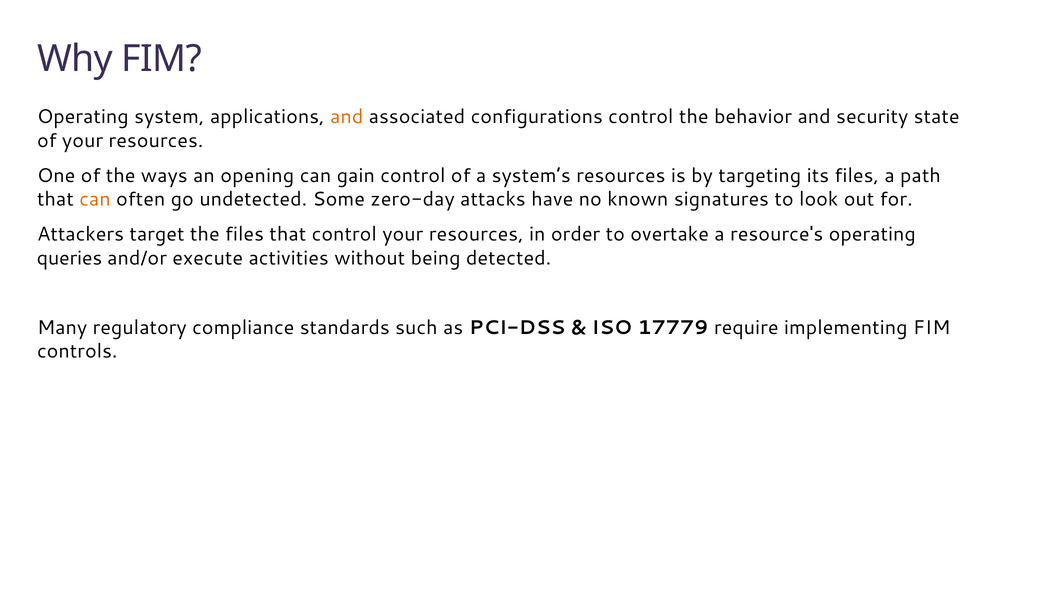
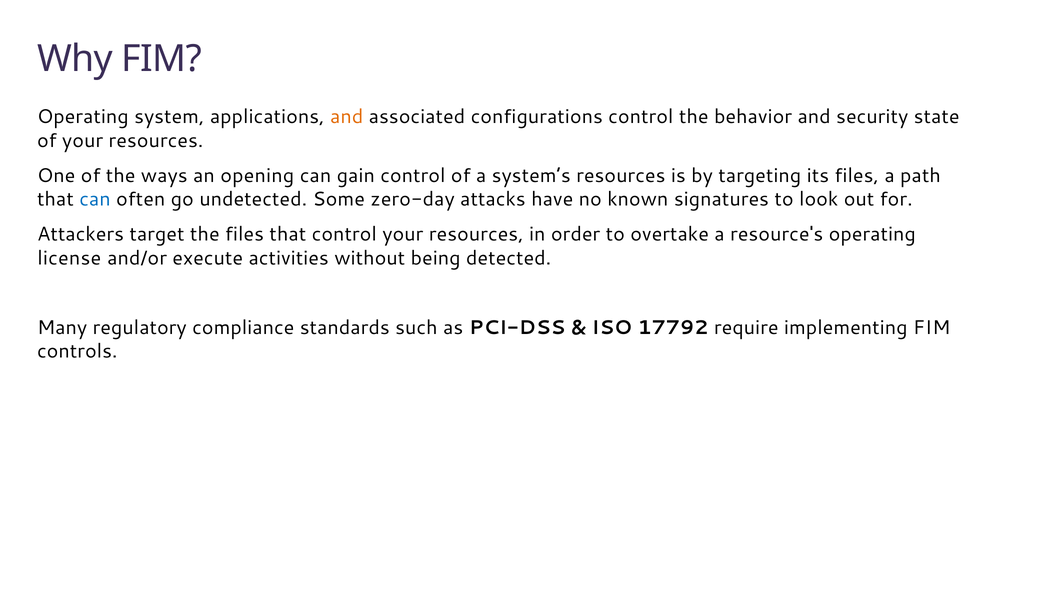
can at (95, 199) colour: orange -> blue
queries: queries -> license
17779: 17779 -> 17792
